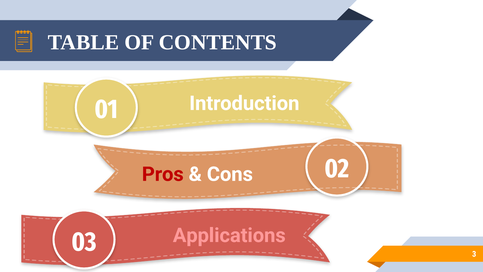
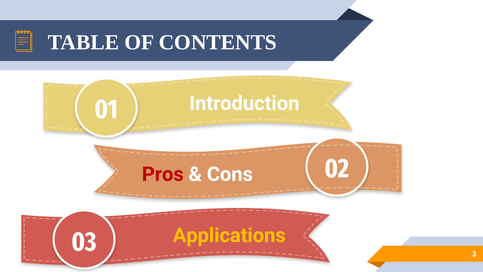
Applications colour: pink -> yellow
